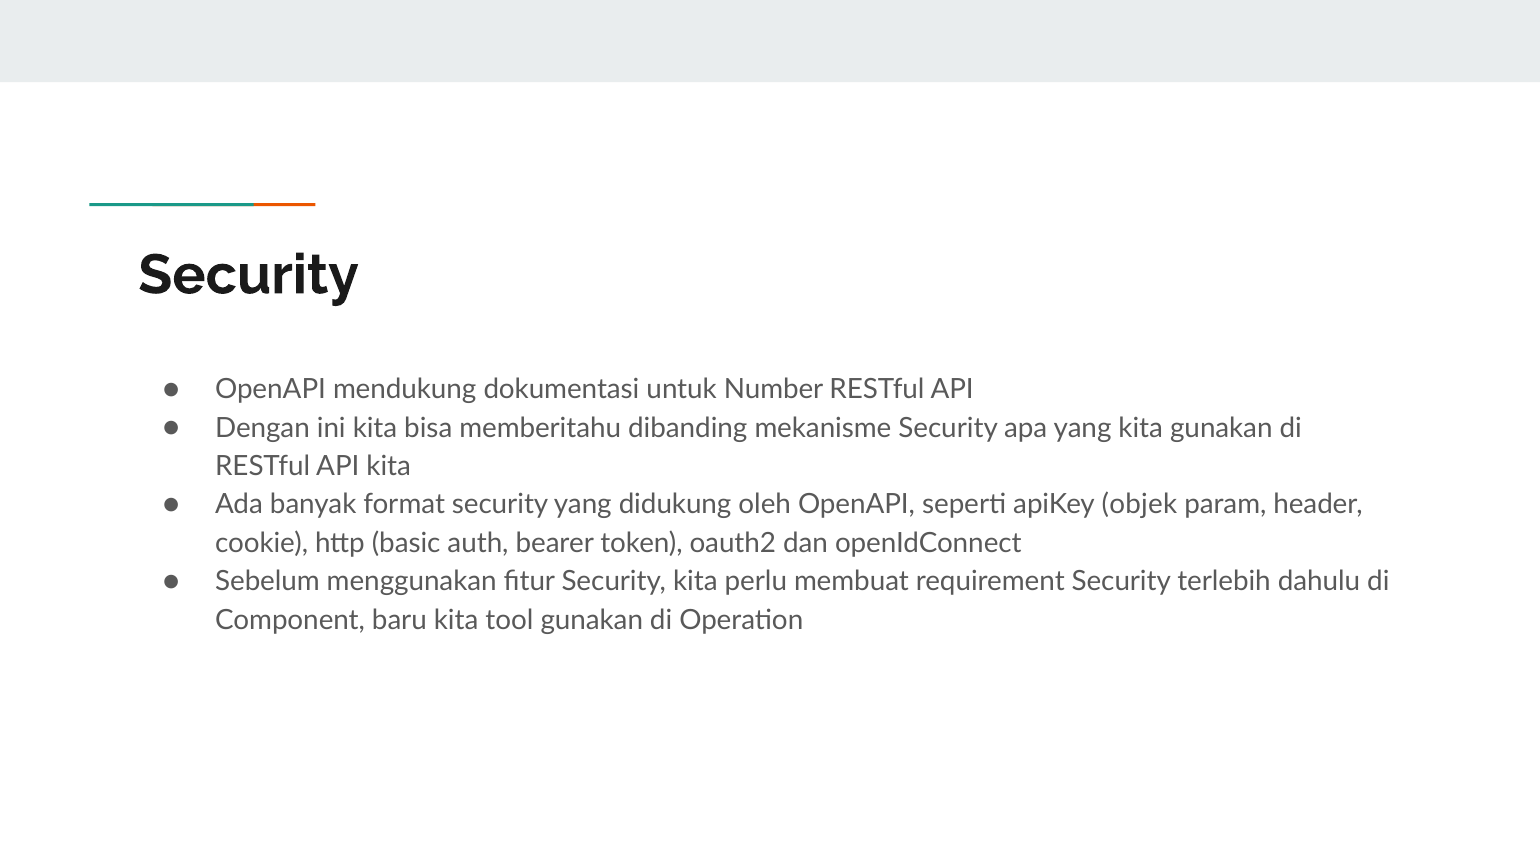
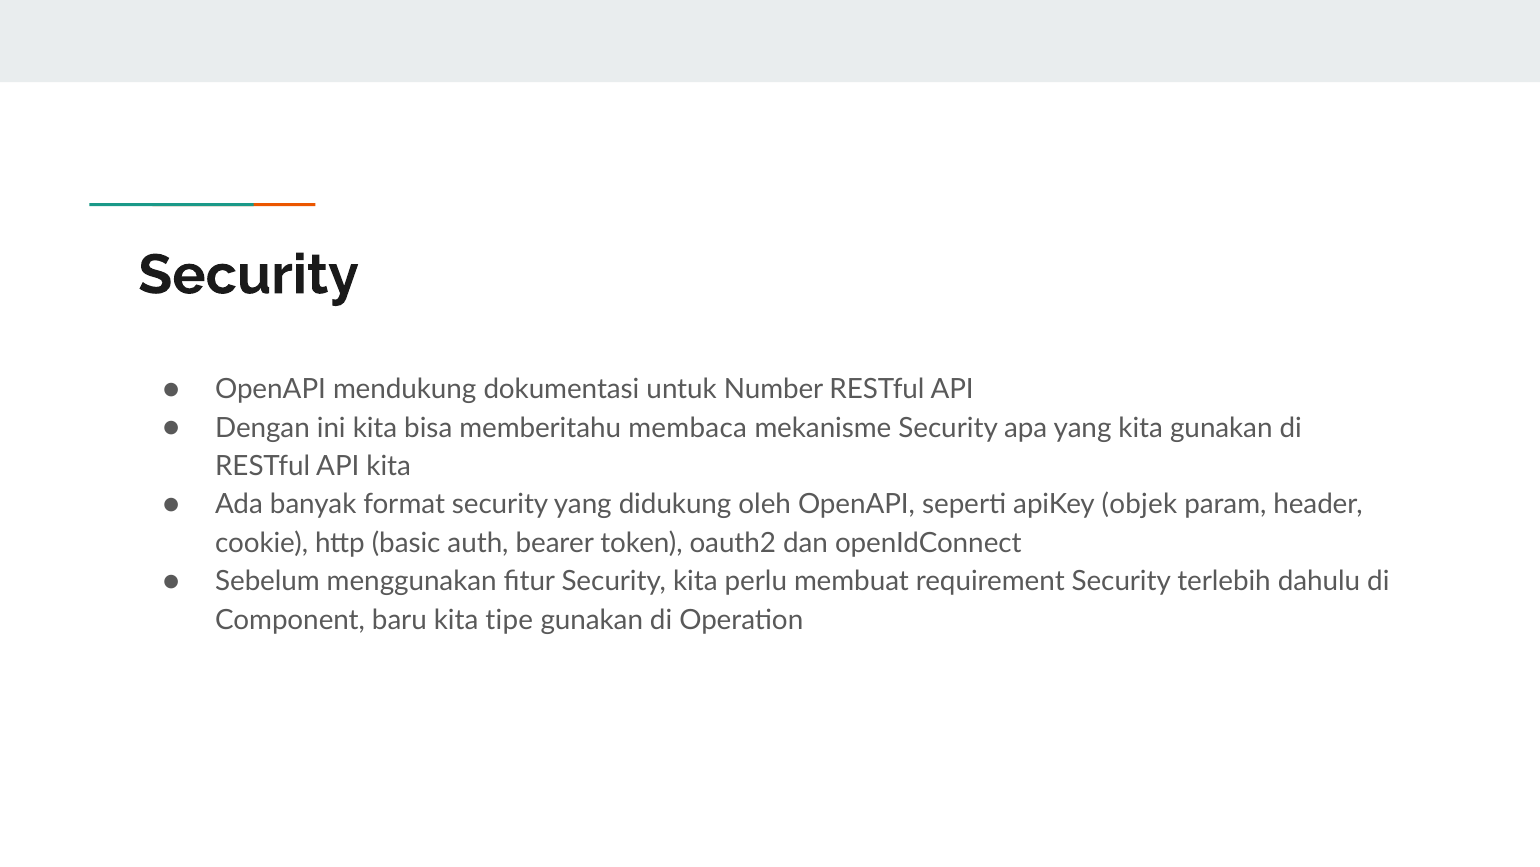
dibanding: dibanding -> membaca
tool: tool -> tipe
